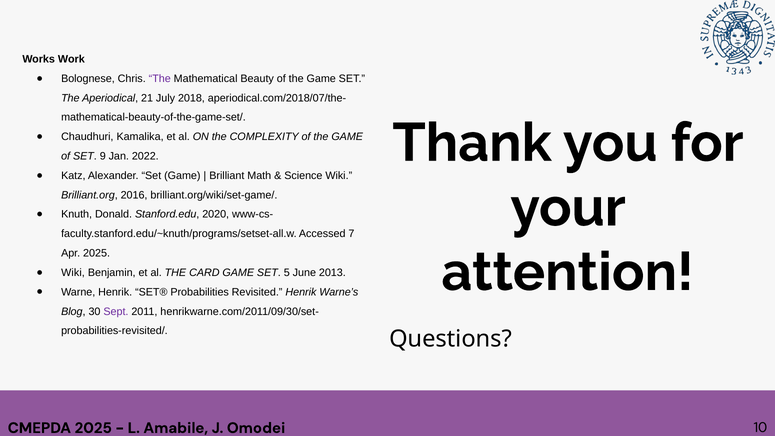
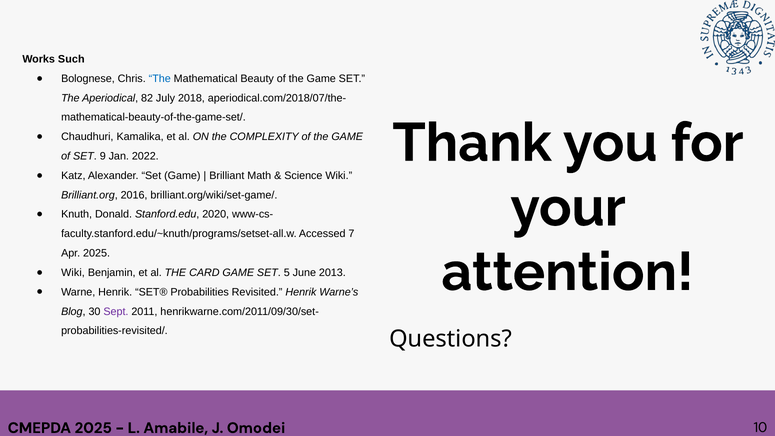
Work: Work -> Such
The at (160, 79) colour: purple -> blue
21: 21 -> 82
